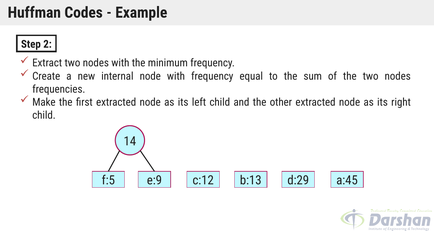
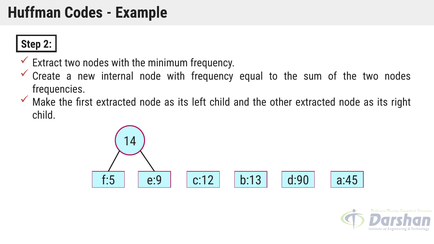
d:29: d:29 -> d:90
